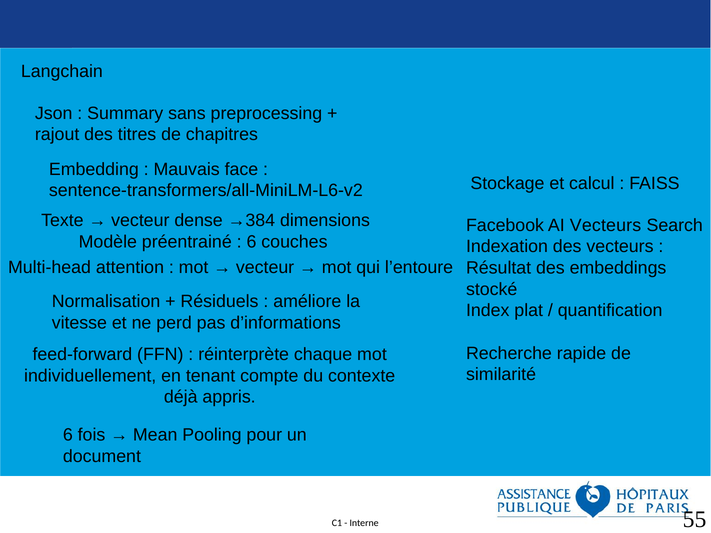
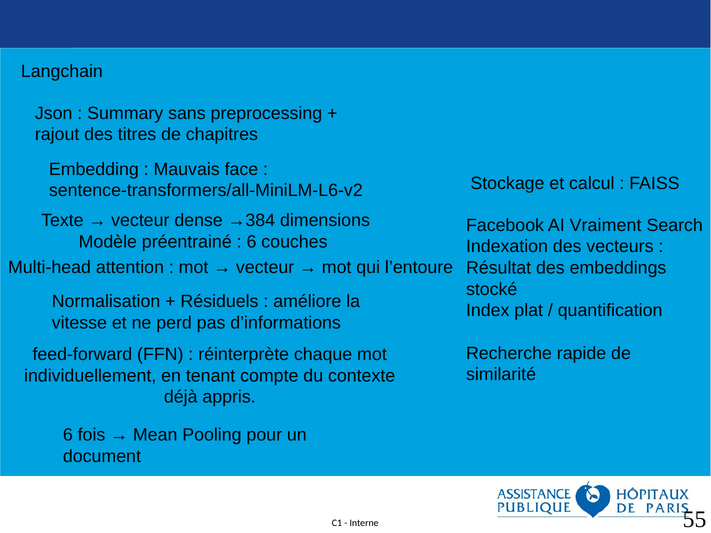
AI Vecteurs: Vecteurs -> Vraiment
